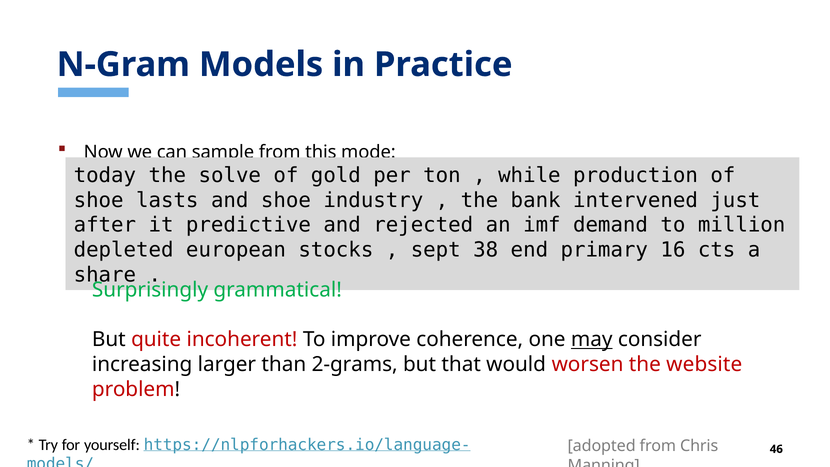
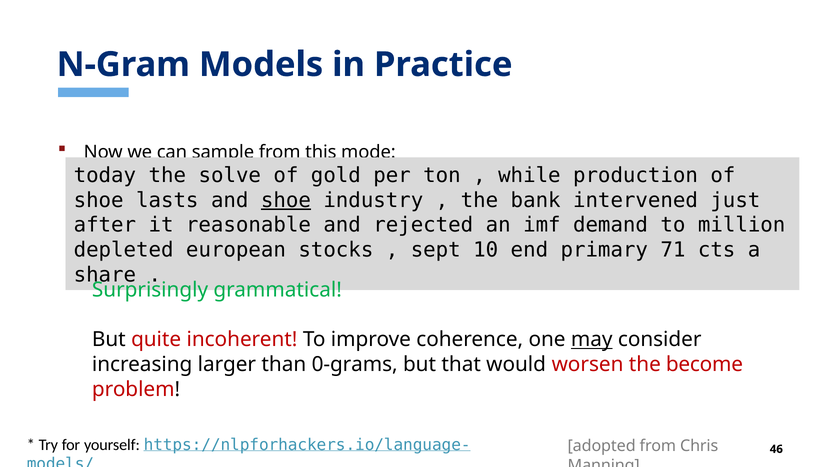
shoe at (286, 200) underline: none -> present
predictive: predictive -> reasonable
38: 38 -> 10
16: 16 -> 71
2-grams: 2-grams -> 0-grams
website: website -> become
